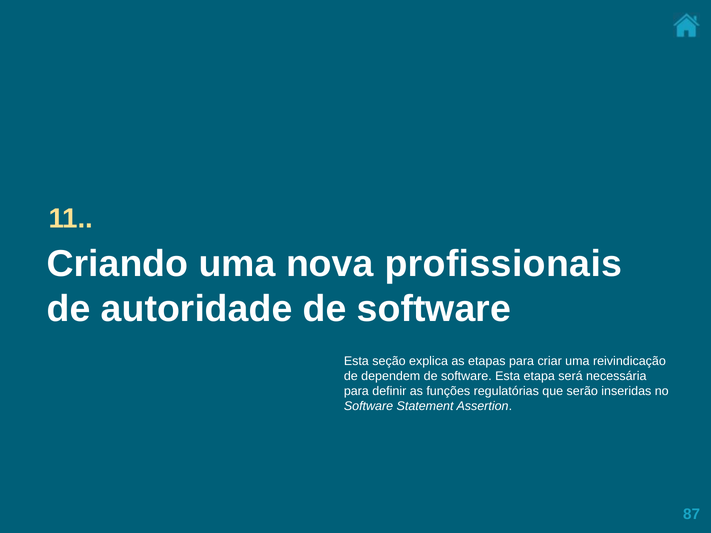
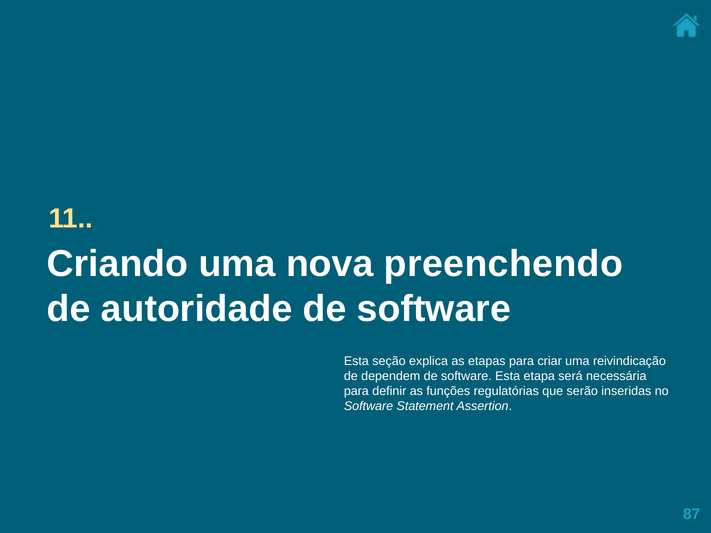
profissionais: profissionais -> preenchendo
